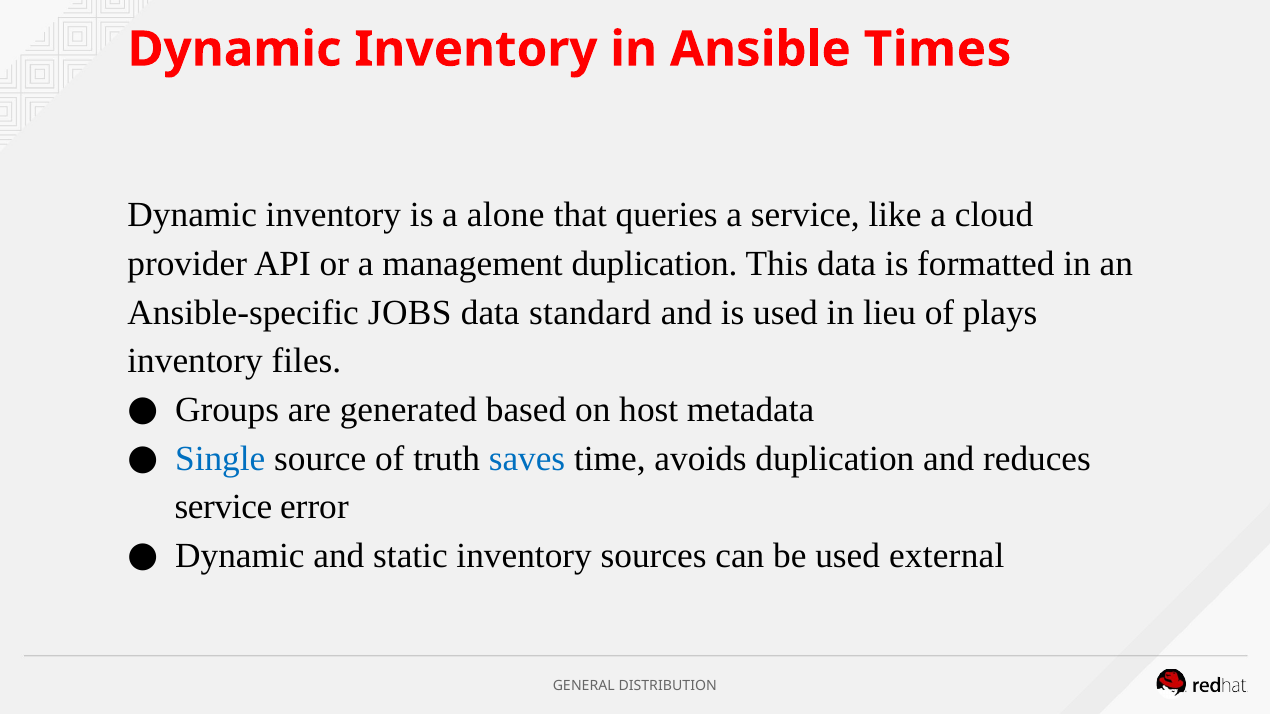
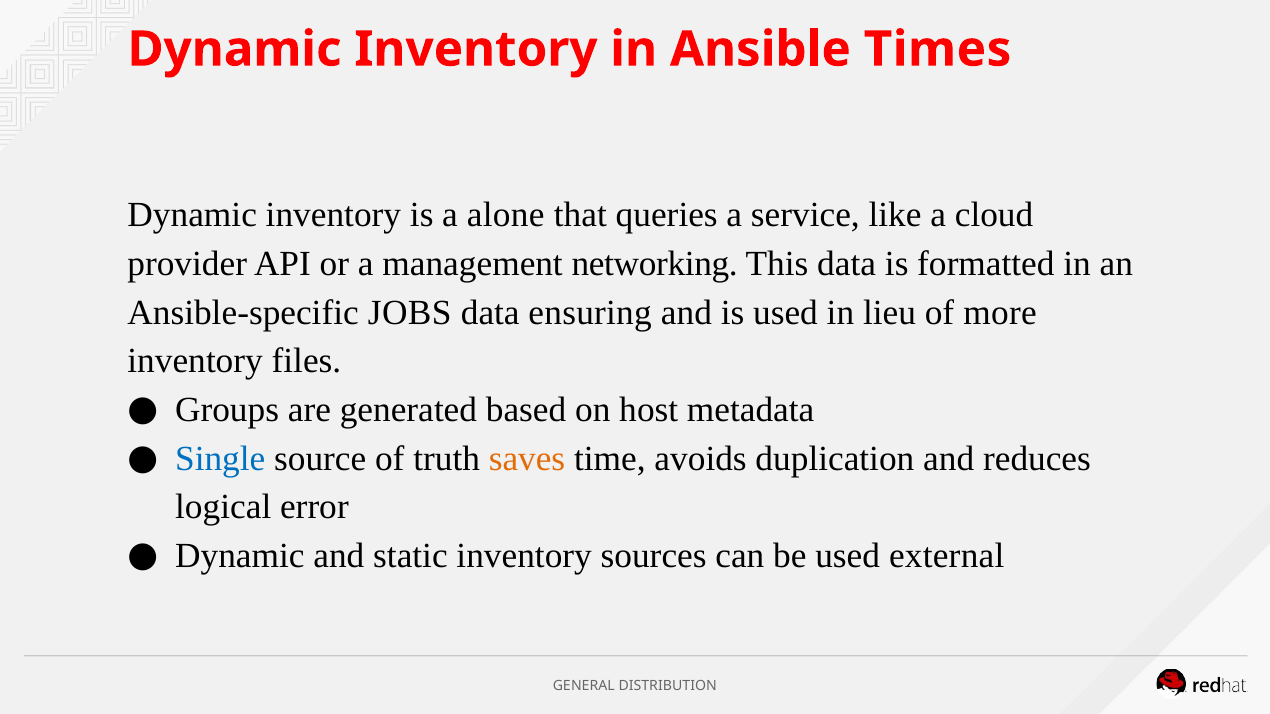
management duplication: duplication -> networking
standard: standard -> ensuring
plays: plays -> more
saves colour: blue -> orange
service at (223, 507): service -> logical
